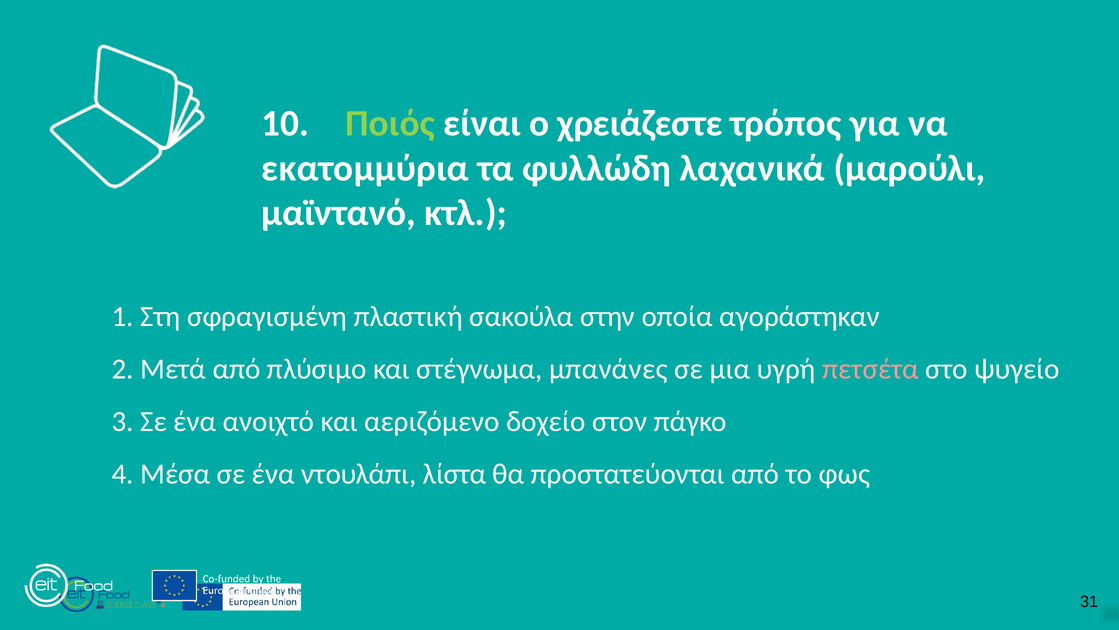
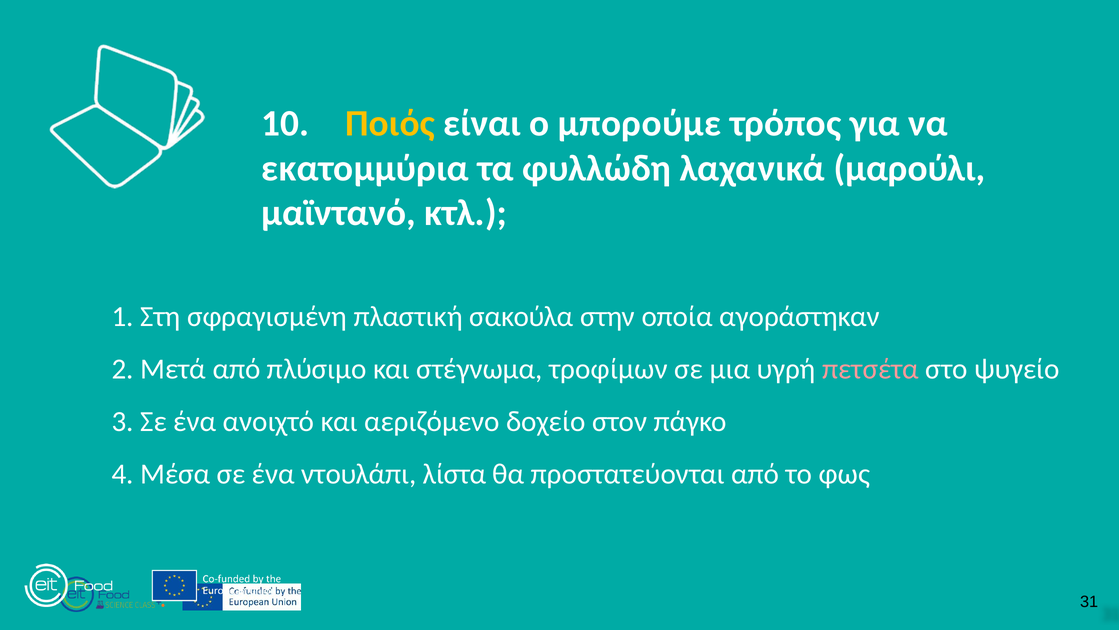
Ποιός colour: light green -> yellow
χρειάζεστε: χρειάζεστε -> μπορούμε
μπανάνες: μπανάνες -> τροφίμων
